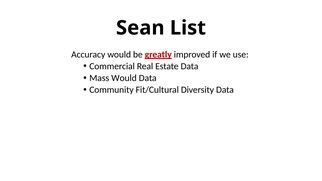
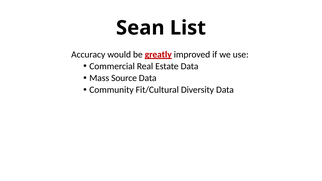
Mass Would: Would -> Source
